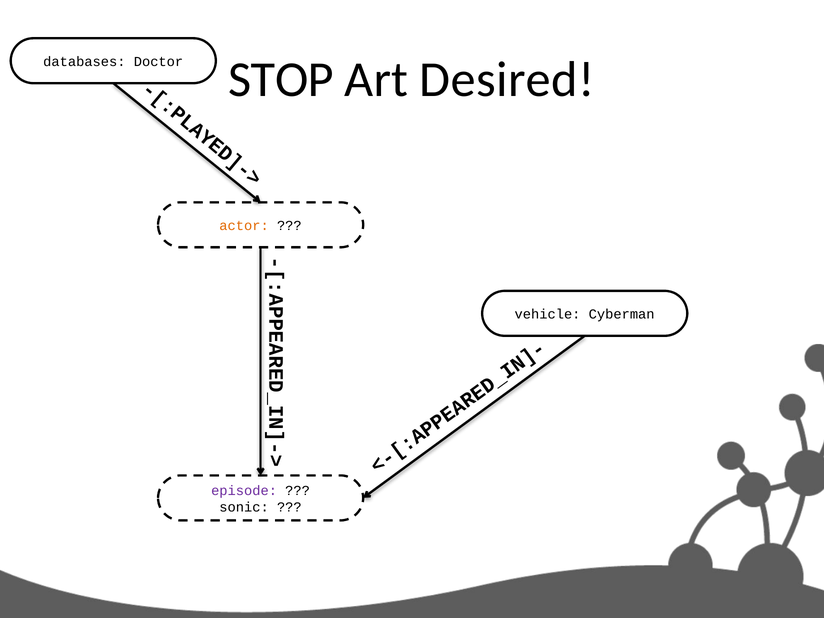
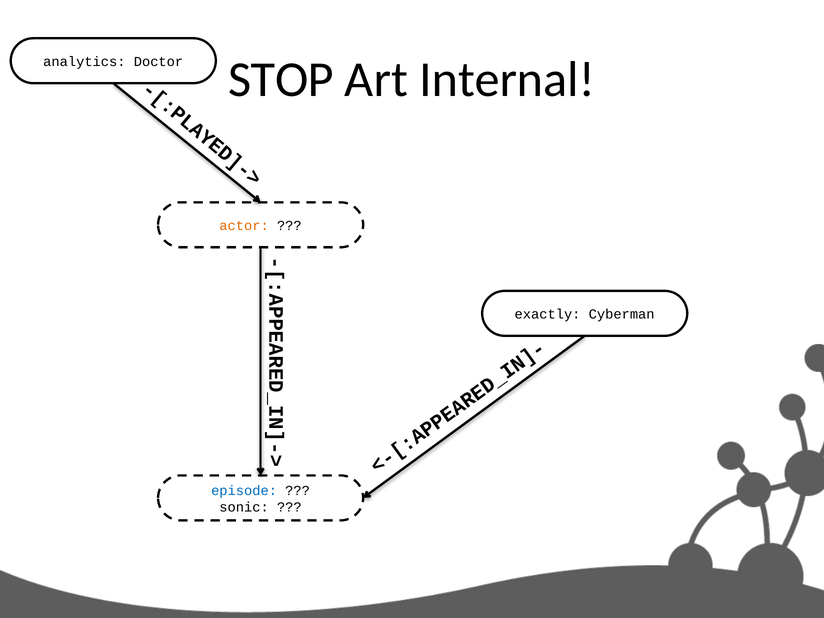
databases: databases -> analytics
Desired: Desired -> Internal
vehicle: vehicle -> exactly
episode colour: purple -> blue
